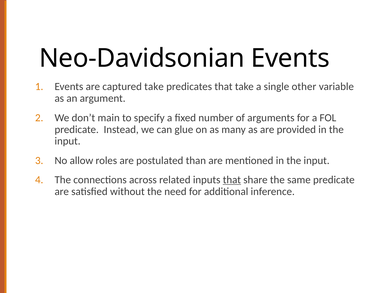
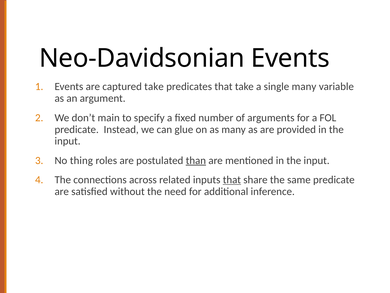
single other: other -> many
allow: allow -> thing
than underline: none -> present
